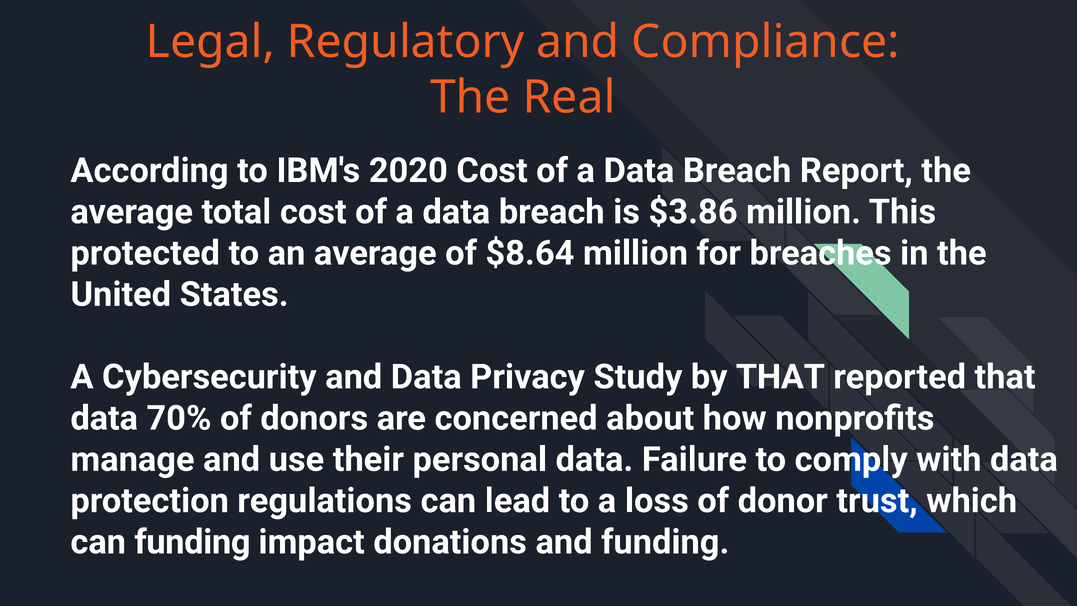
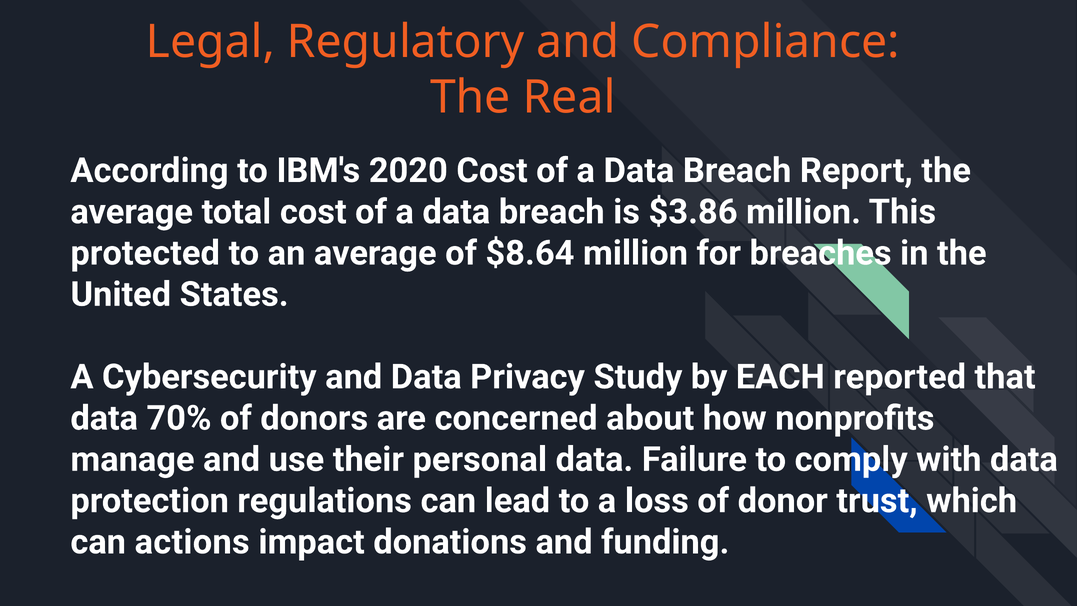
by THAT: THAT -> EACH
can funding: funding -> actions
